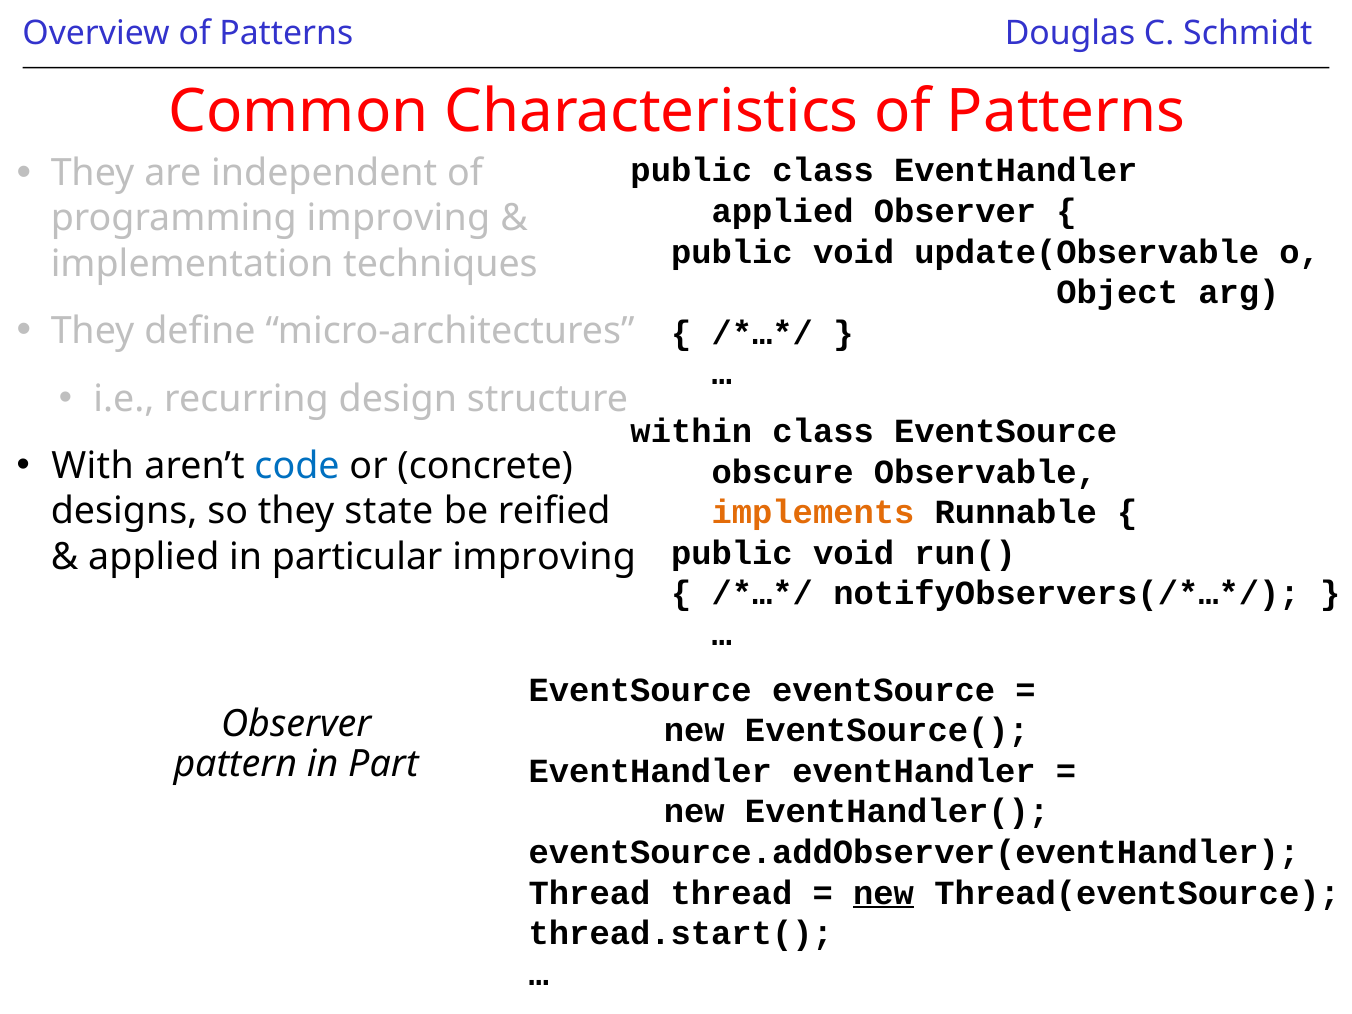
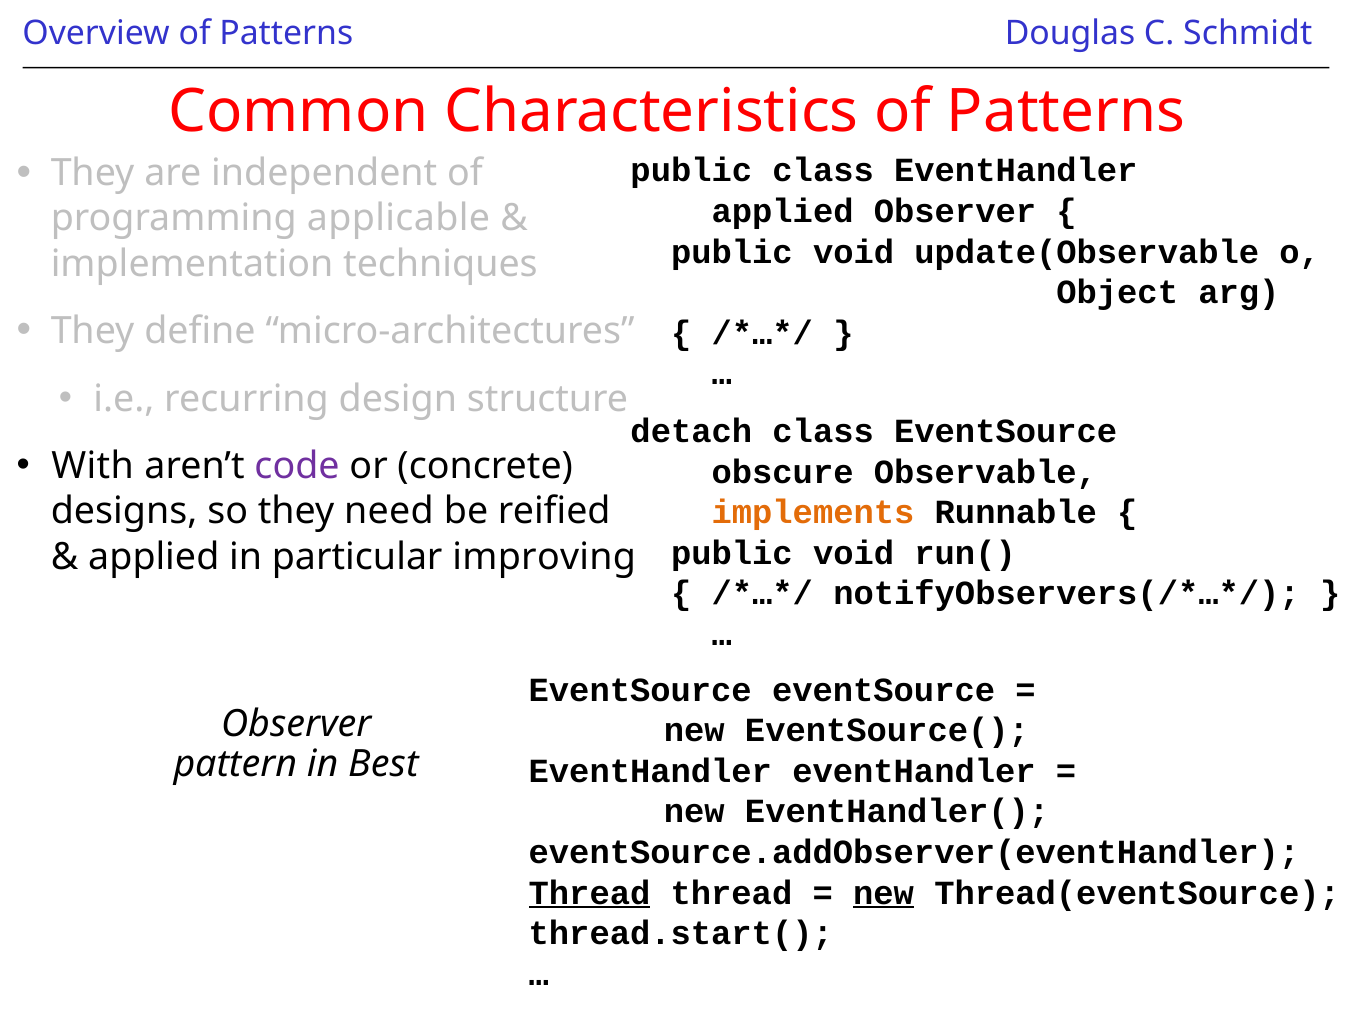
programming improving: improving -> applicable
within: within -> detach
code colour: blue -> purple
state: state -> need
Part: Part -> Best
Thread at (590, 893) underline: none -> present
